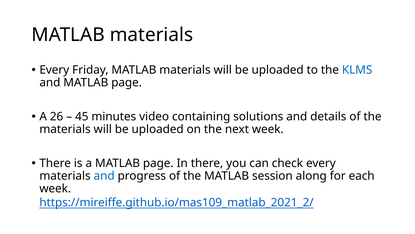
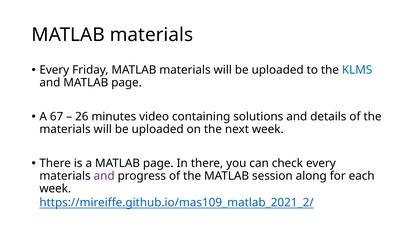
26: 26 -> 67
45: 45 -> 26
and at (104, 176) colour: blue -> purple
